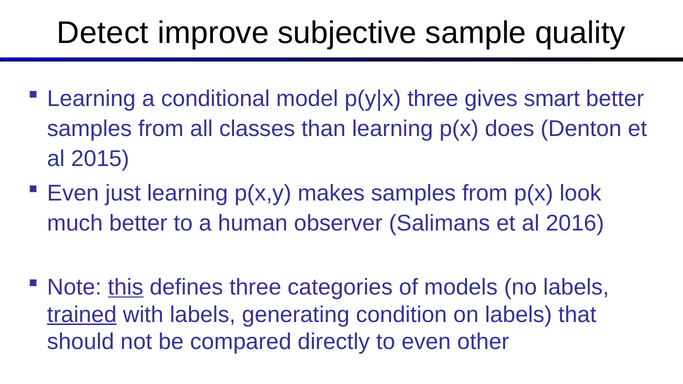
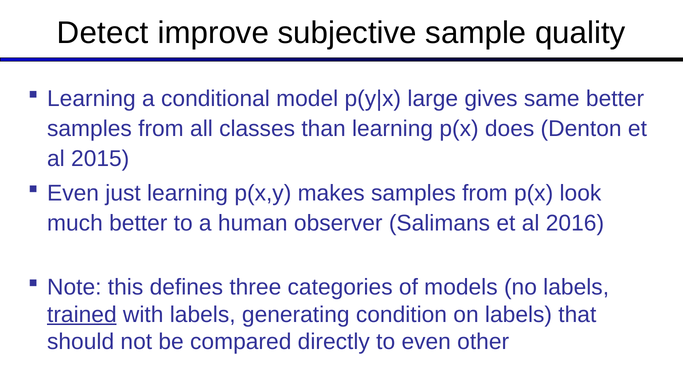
three at (433, 99): three -> large
smart: smart -> same
this underline: present -> none
